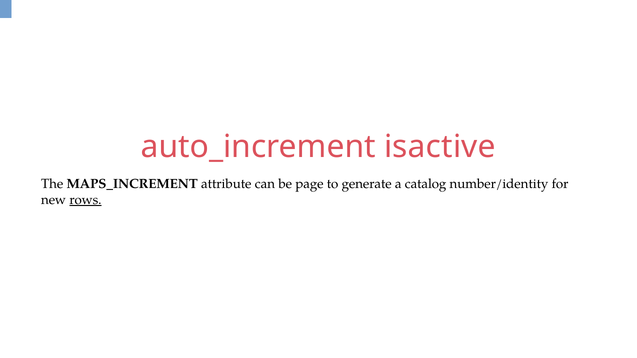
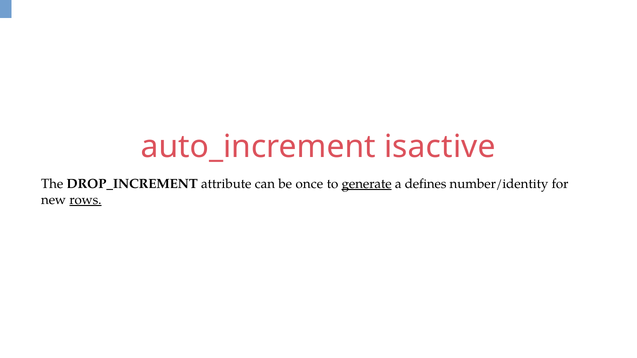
MAPS_INCREMENT: MAPS_INCREMENT -> DROP_INCREMENT
page: page -> once
generate underline: none -> present
catalog: catalog -> defines
